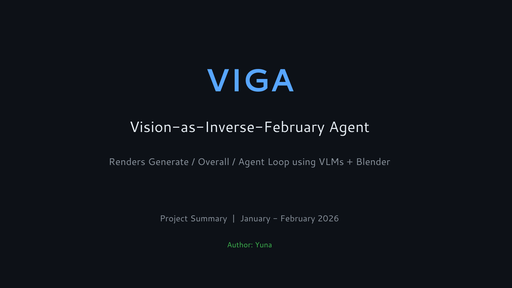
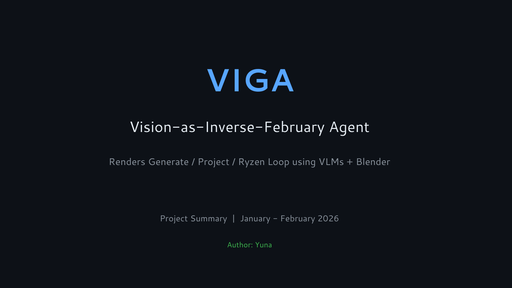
Overall at (213, 162): Overall -> Project
Agent at (251, 162): Agent -> Ryzen
